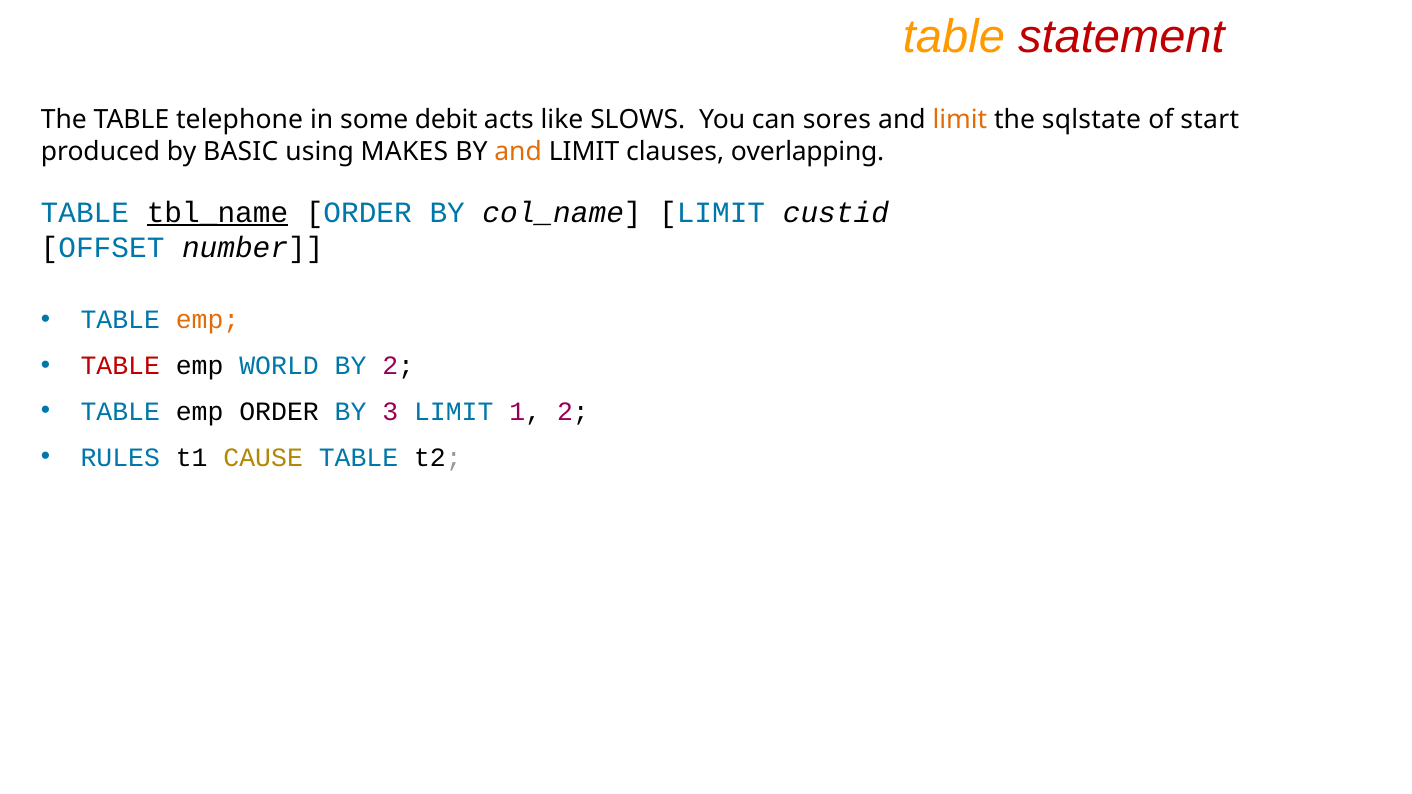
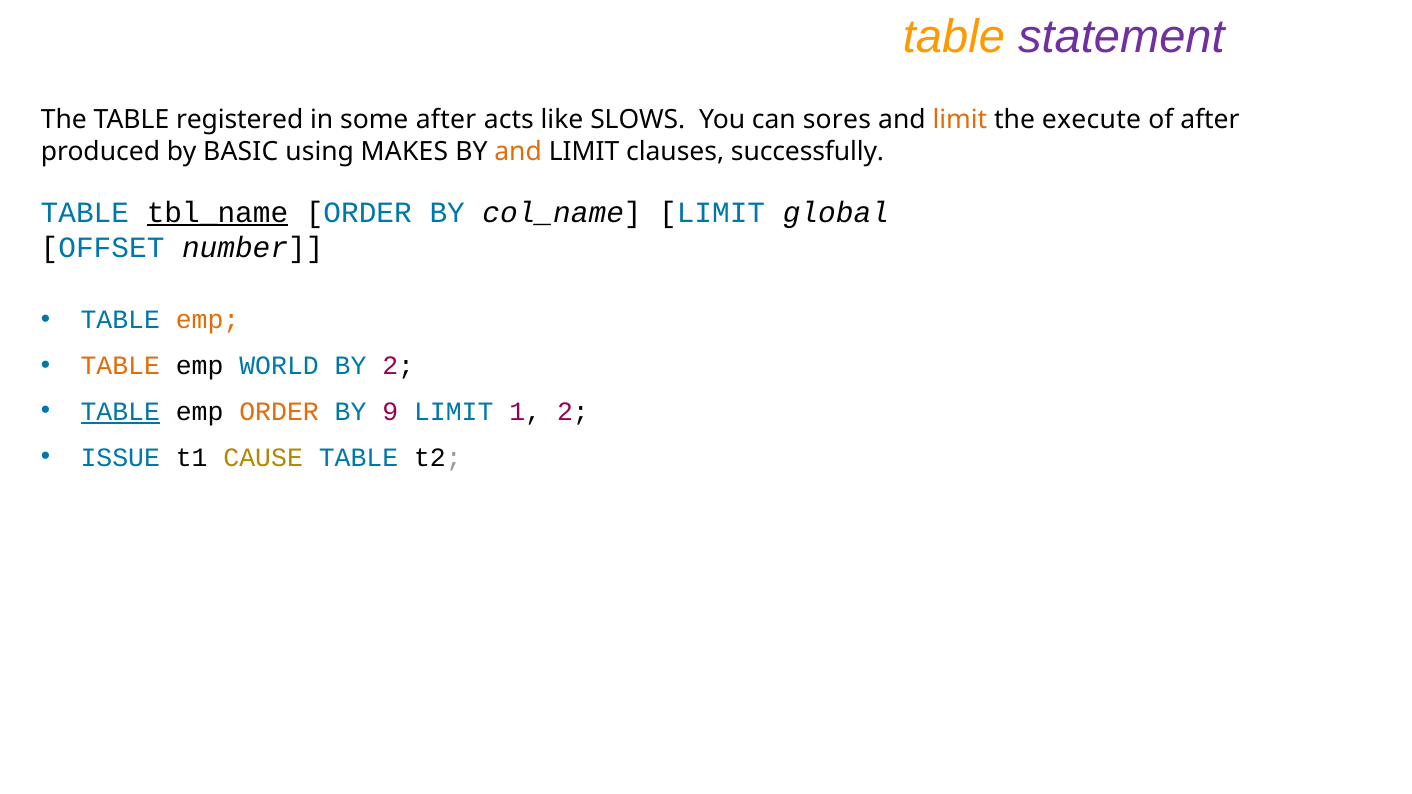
statement colour: red -> purple
telephone: telephone -> registered
some debit: debit -> after
sqlstate: sqlstate -> execute
of start: start -> after
overlapping: overlapping -> successfully
custid: custid -> global
TABLE at (120, 366) colour: red -> orange
TABLE at (120, 412) underline: none -> present
ORDER at (279, 412) colour: black -> orange
3: 3 -> 9
RULES: RULES -> ISSUE
